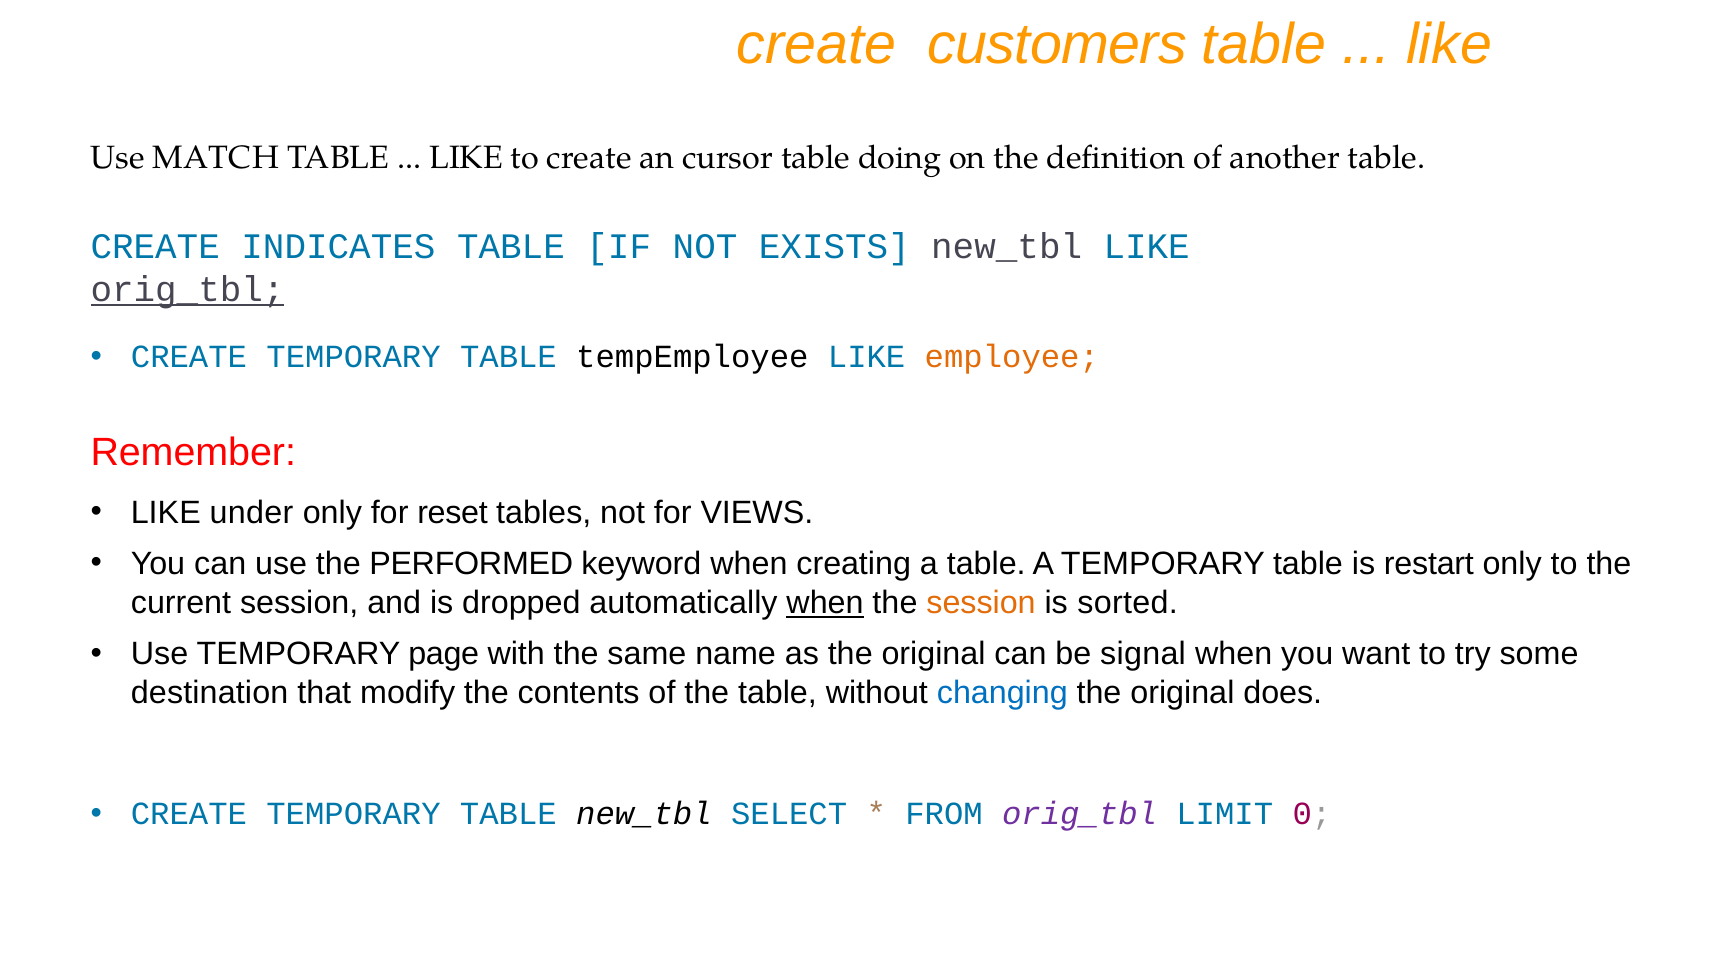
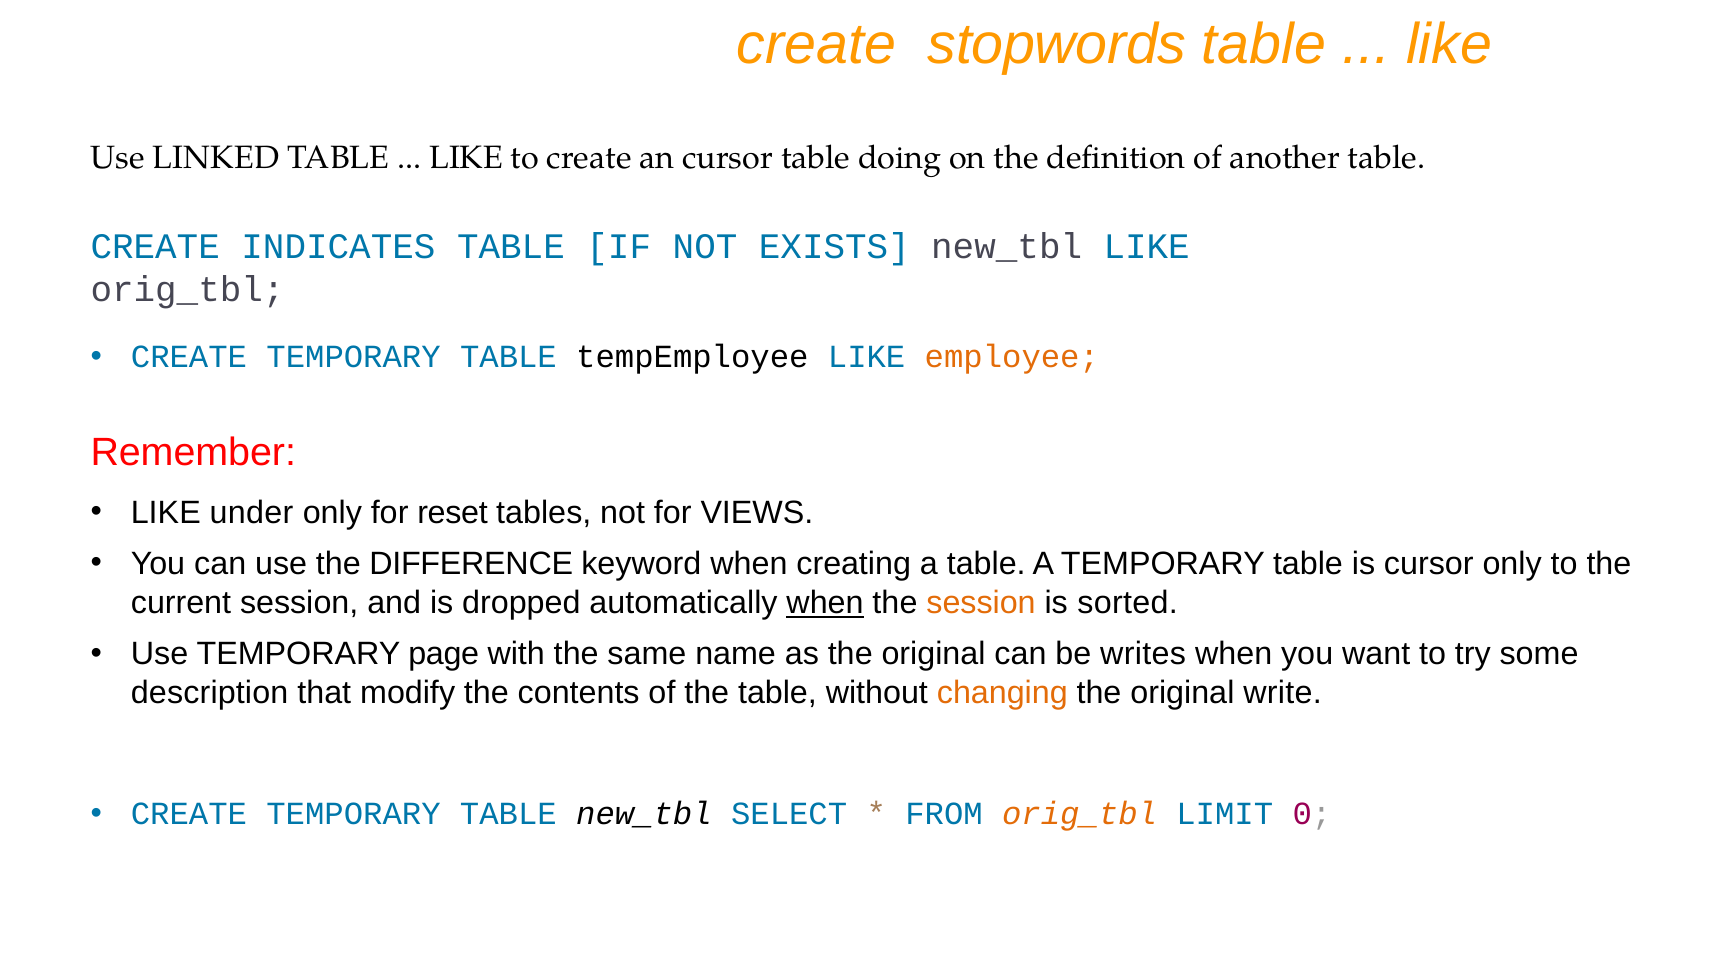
customers: customers -> stopwords
MATCH: MATCH -> LINKED
orig_tbl at (187, 289) underline: present -> none
PERFORMED: PERFORMED -> DIFFERENCE
is restart: restart -> cursor
signal: signal -> writes
destination: destination -> description
changing colour: blue -> orange
does: does -> write
orig_tbl at (1080, 814) colour: purple -> orange
